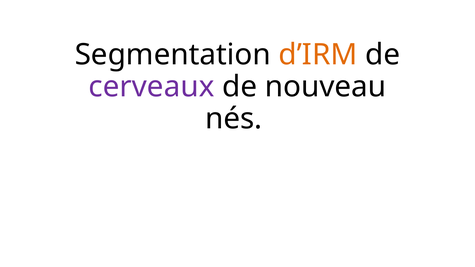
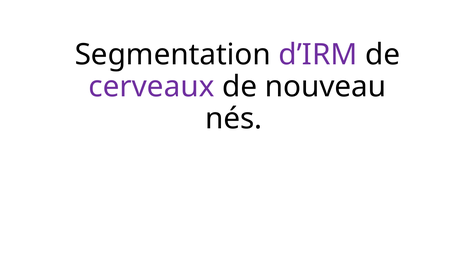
d’IRM colour: orange -> purple
